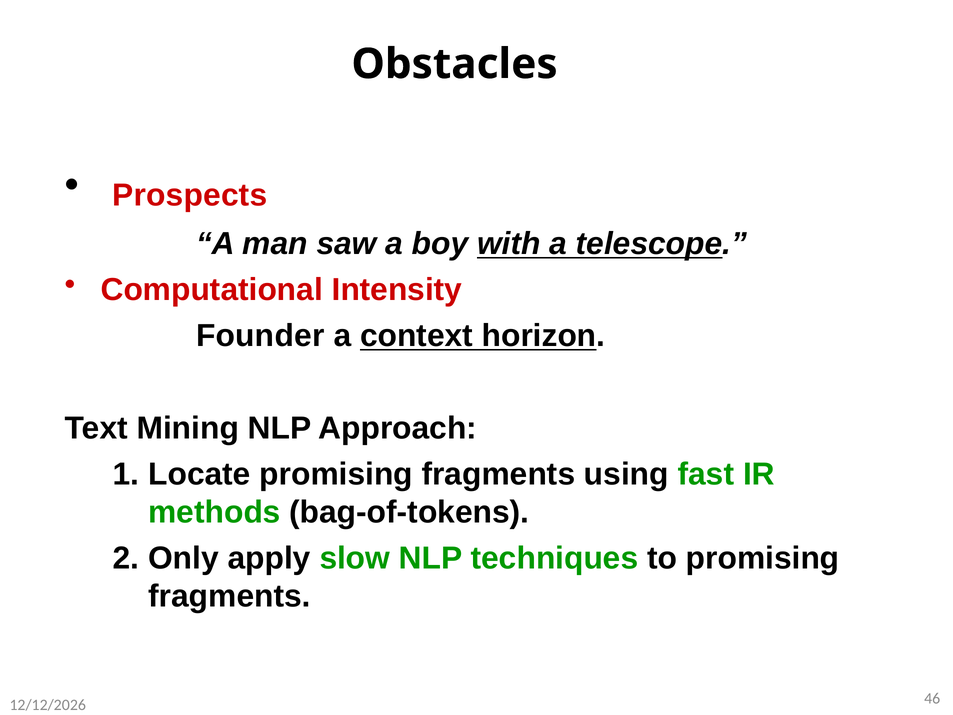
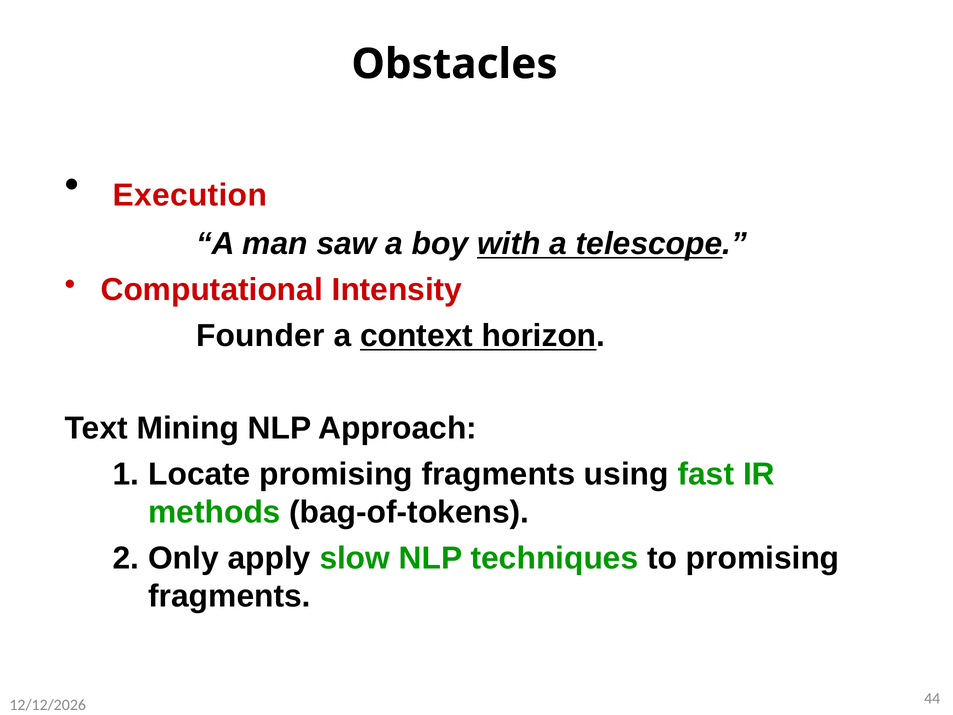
Prospects: Prospects -> Execution
46: 46 -> 44
